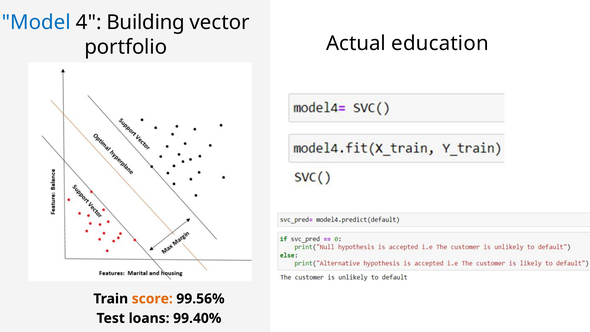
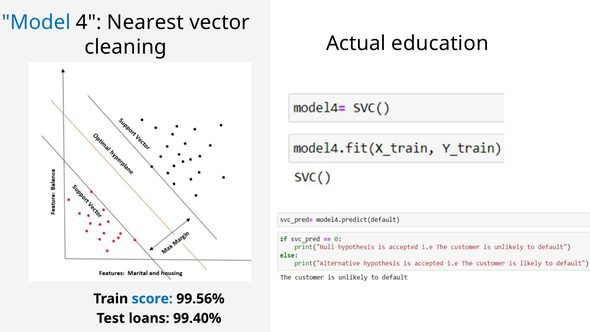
Building: Building -> Nearest
portfolio: portfolio -> cleaning
score colour: orange -> blue
